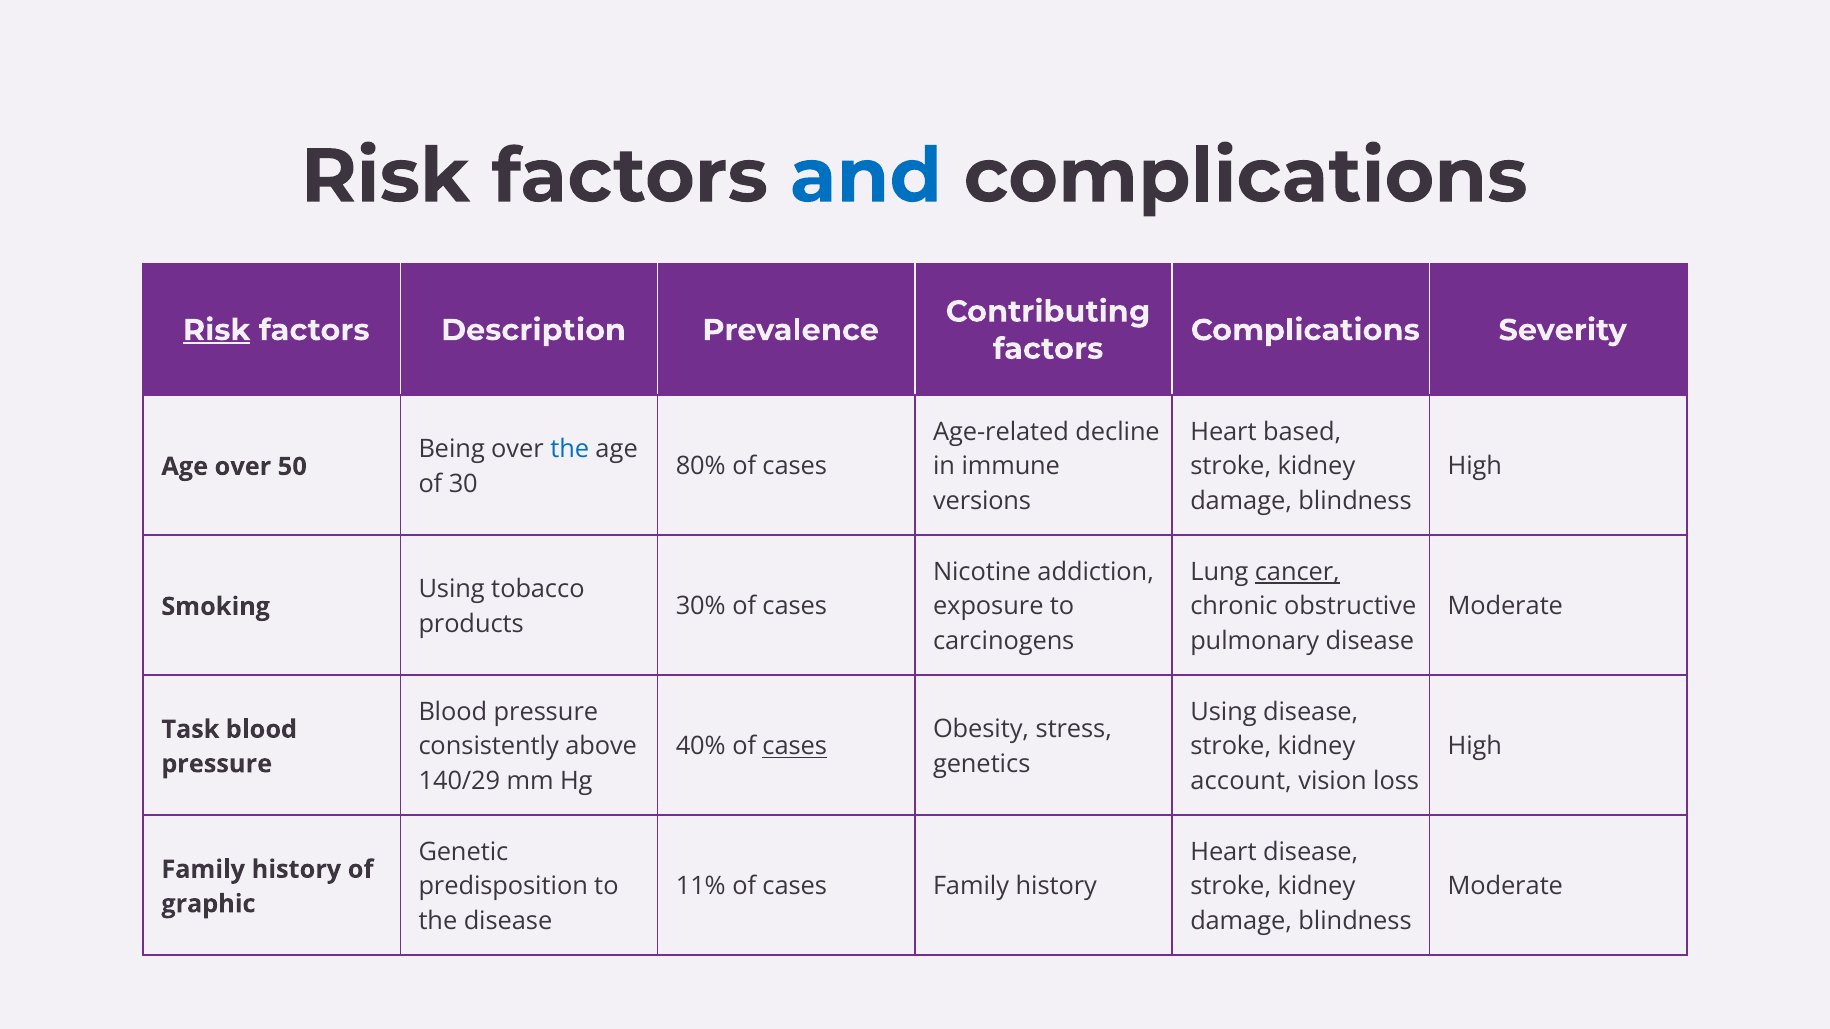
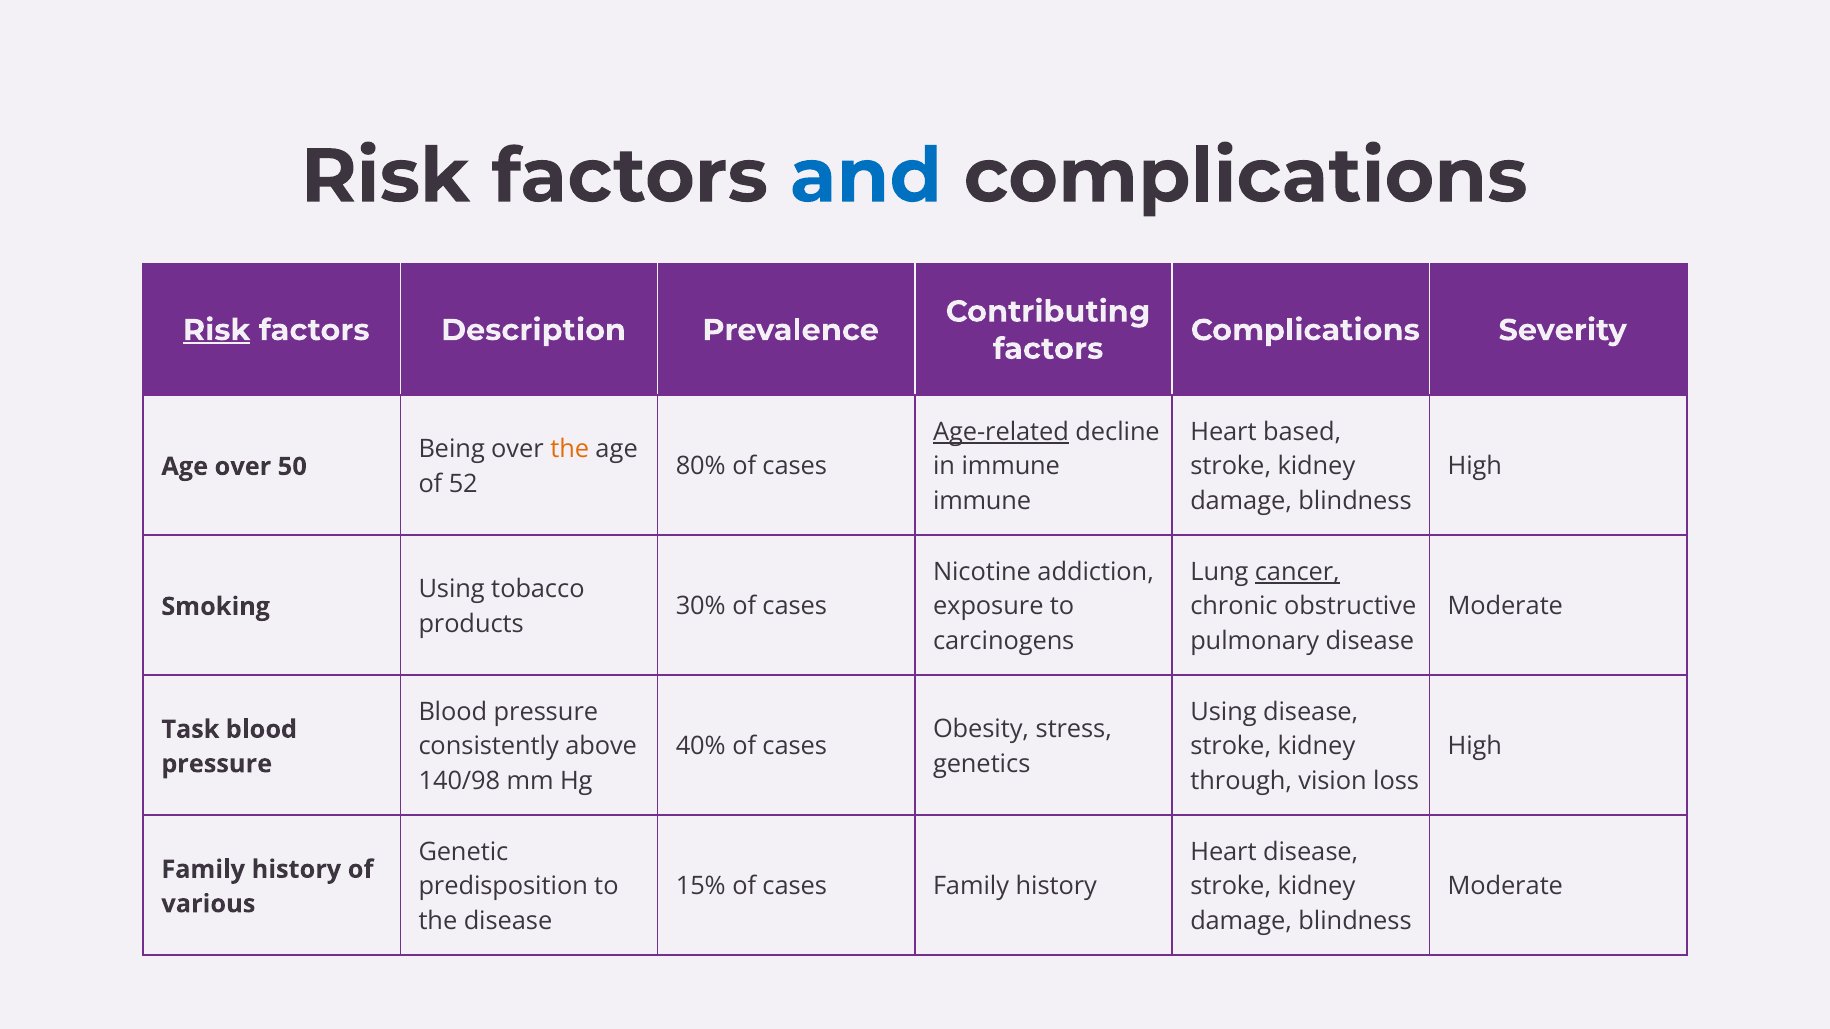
Age-related underline: none -> present
the at (570, 450) colour: blue -> orange
30: 30 -> 52
versions at (982, 501): versions -> immune
cases at (795, 747) underline: present -> none
140/29: 140/29 -> 140/98
account: account -> through
11%: 11% -> 15%
graphic: graphic -> various
